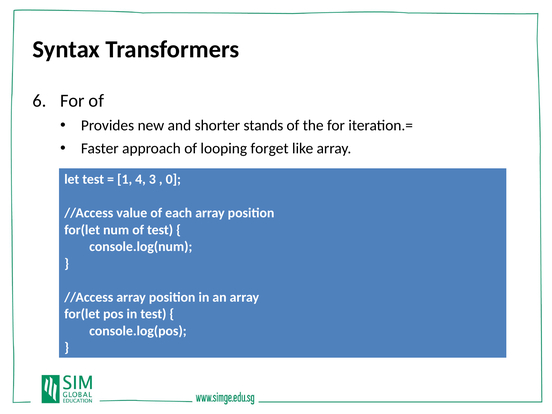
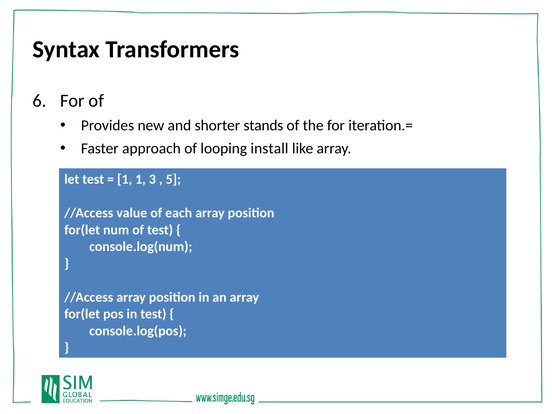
forget: forget -> install
1 4: 4 -> 1
0: 0 -> 5
